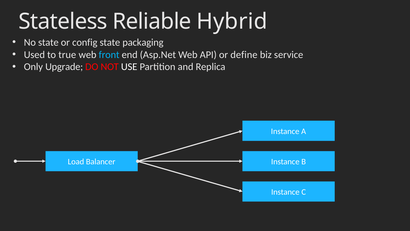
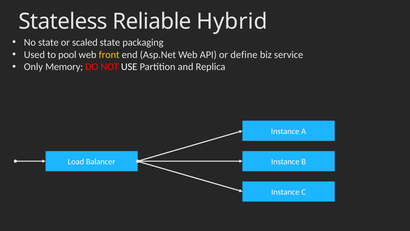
config: config -> scaled
true: true -> pool
front colour: light blue -> yellow
Upgrade: Upgrade -> Memory
